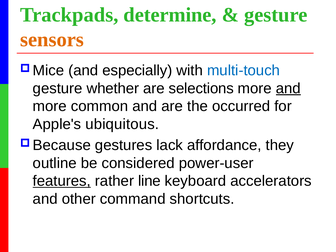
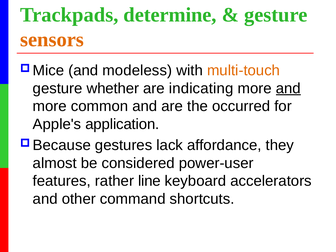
especially: especially -> modeless
multi-touch colour: blue -> orange
selections: selections -> indicating
ubiquitous: ubiquitous -> application
outline: outline -> almost
features underline: present -> none
